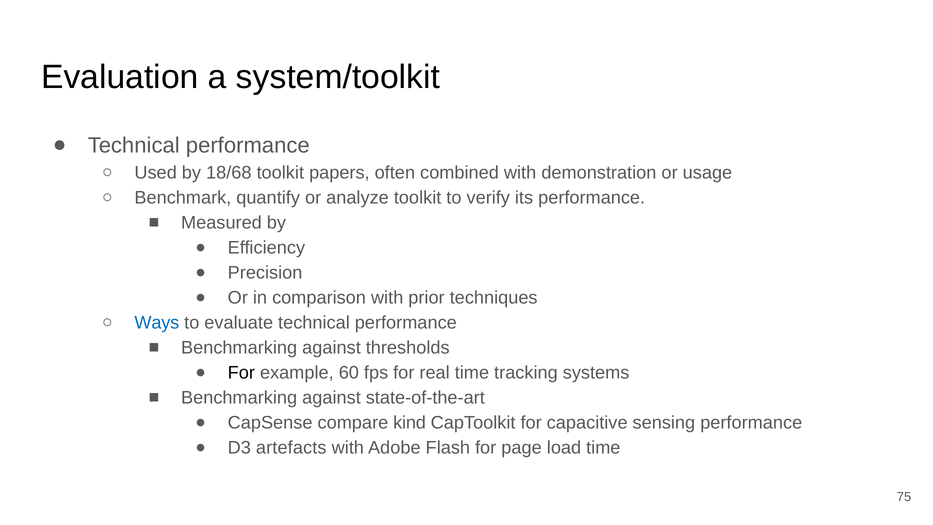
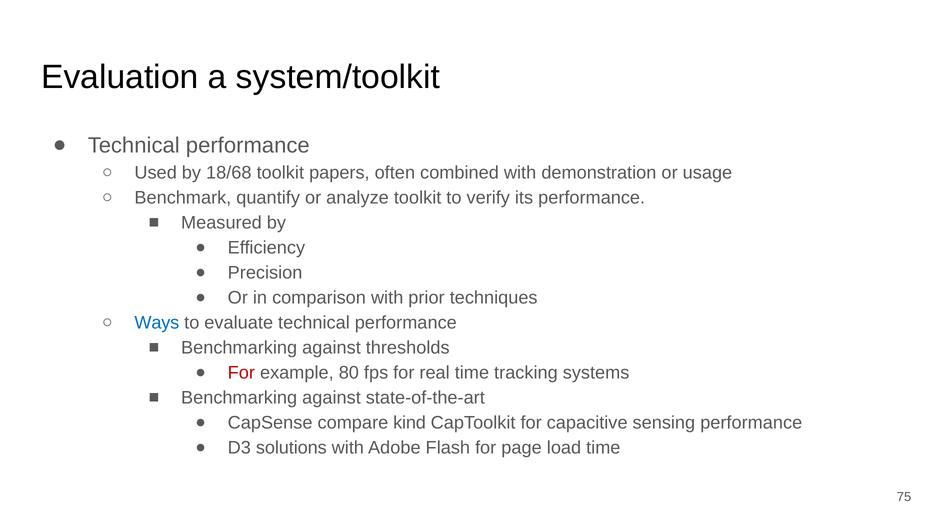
For at (241, 373) colour: black -> red
60: 60 -> 80
artefacts: artefacts -> solutions
